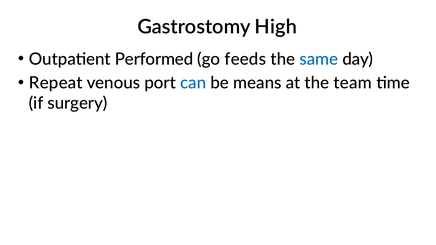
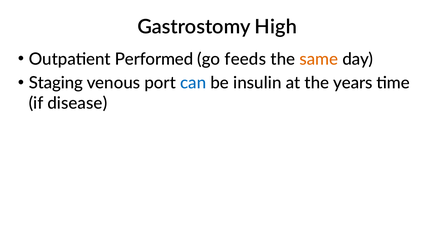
same colour: blue -> orange
Repeat: Repeat -> Staging
means: means -> insulin
team: team -> years
surgery: surgery -> disease
